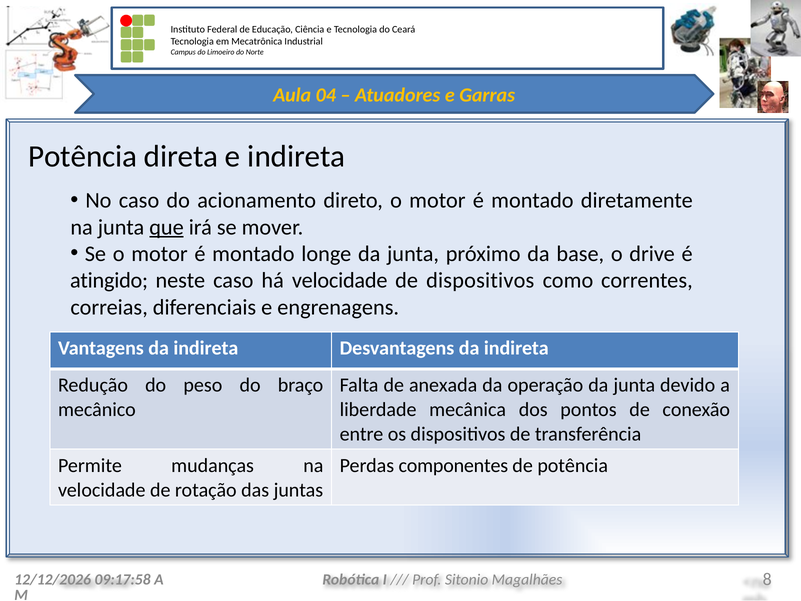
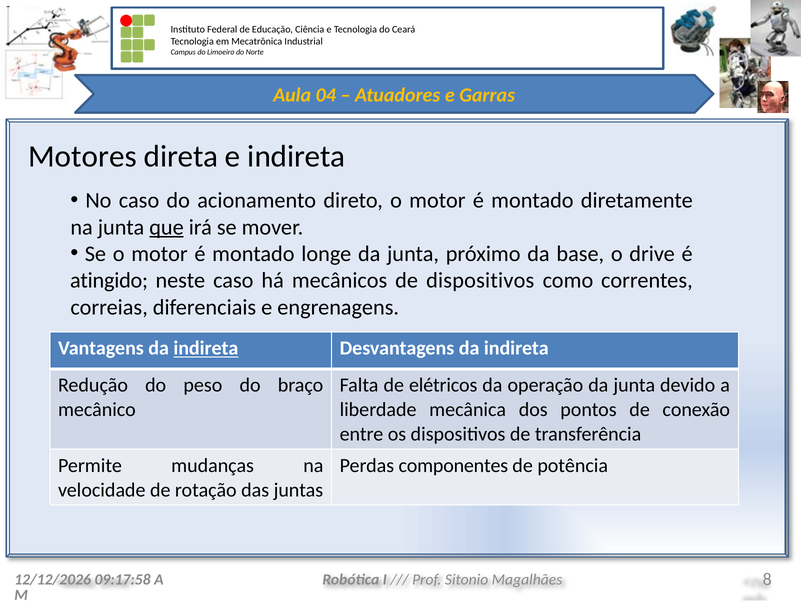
Potência at (83, 156): Potência -> Motores
há velocidade: velocidade -> mecânicos
indireta at (206, 348) underline: none -> present
anexada: anexada -> elétricos
